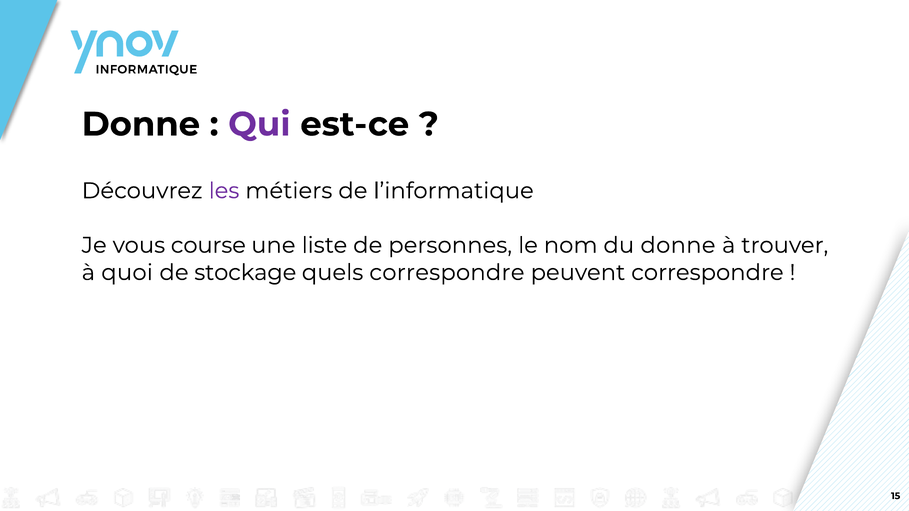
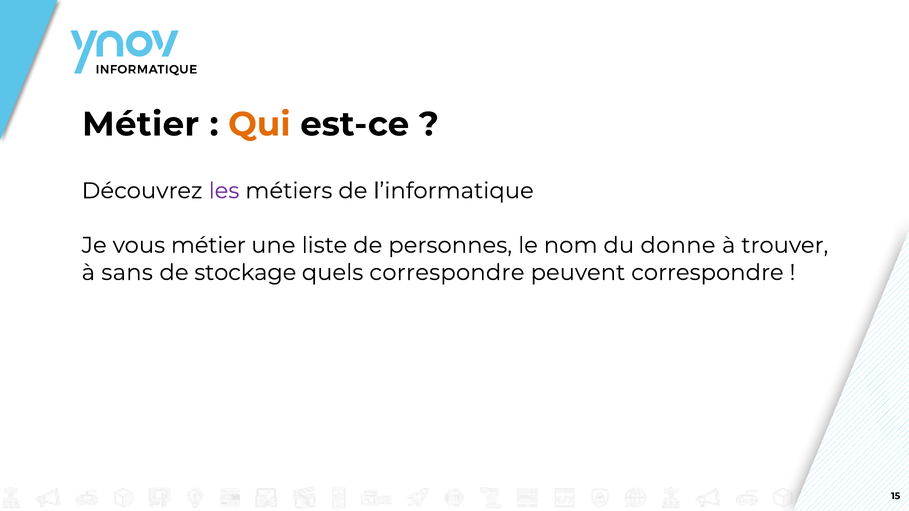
Donne at (141, 124): Donne -> Métier
Qui colour: purple -> orange
vous course: course -> métier
quoi: quoi -> sans
